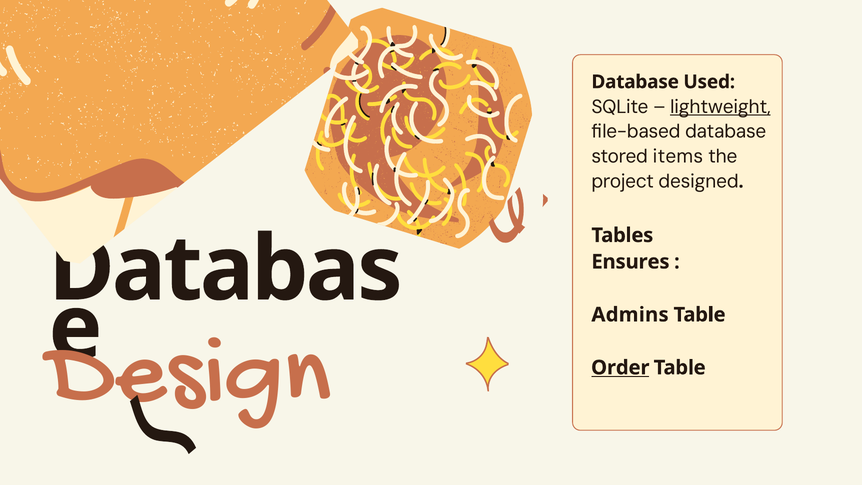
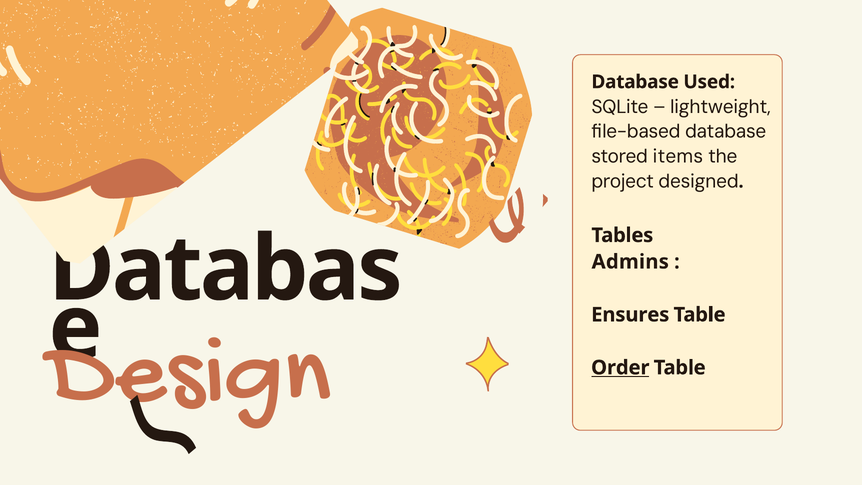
lightweight underline: present -> none
Ensures: Ensures -> Admins
Admins: Admins -> Ensures
